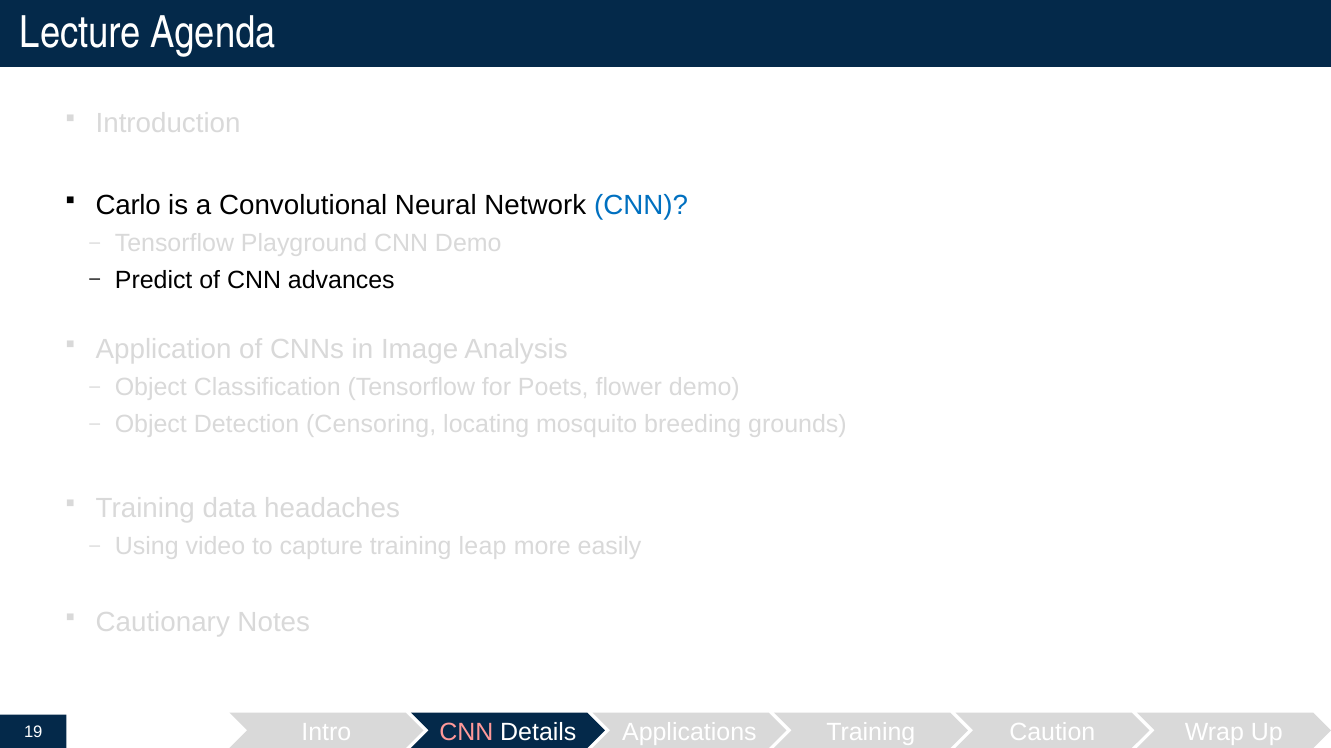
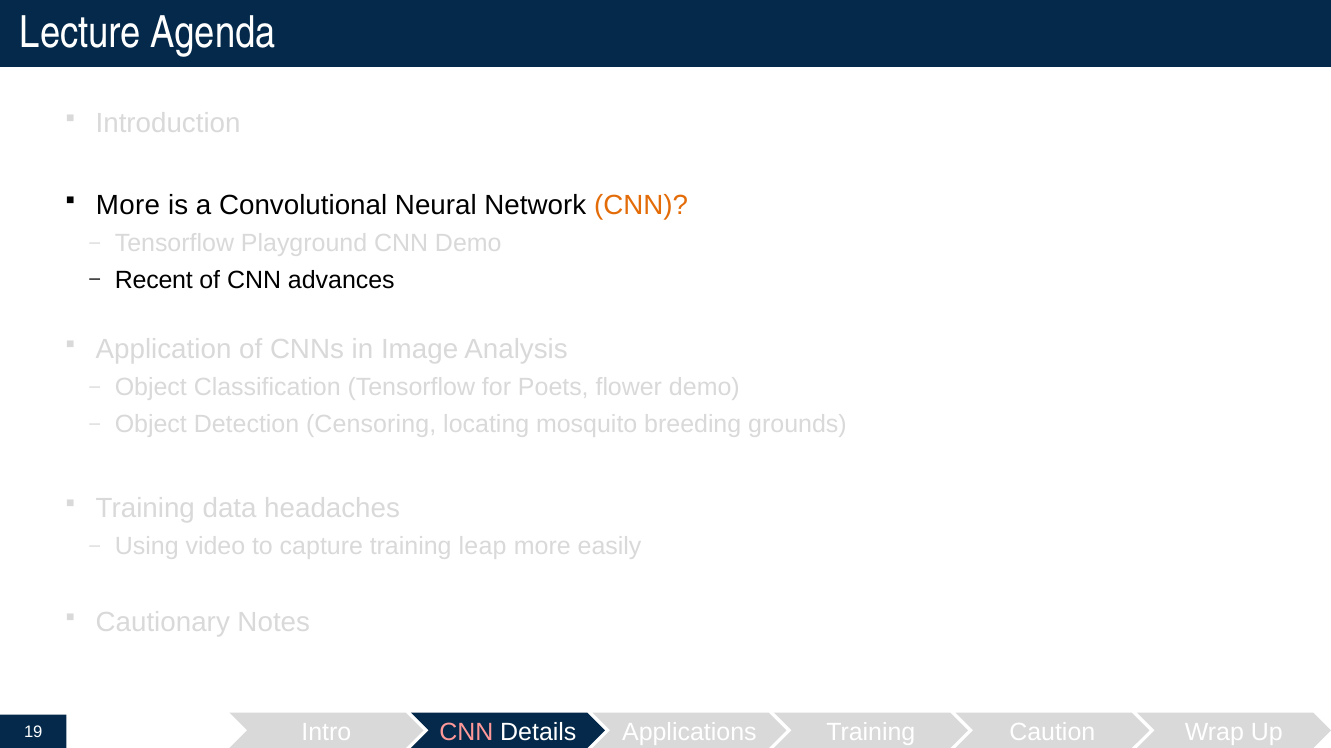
Carlo at (128, 206): Carlo -> More
CNN at (641, 206) colour: blue -> orange
Predict: Predict -> Recent
